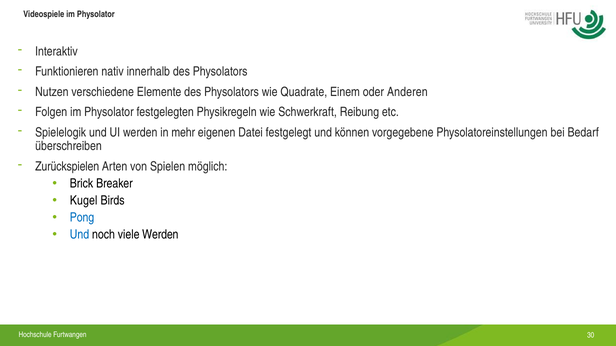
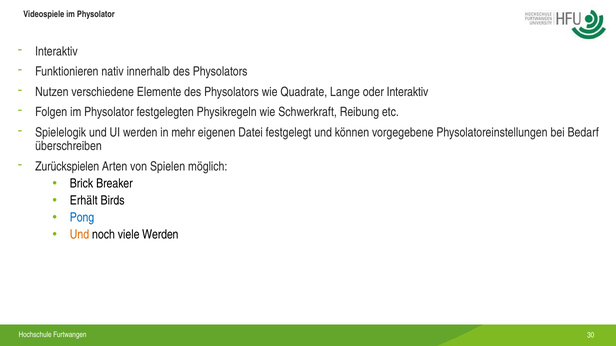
Einem: Einem -> Lange
oder Anderen: Anderen -> Interaktiv
Kugel: Kugel -> Erhält
Und at (79, 235) colour: blue -> orange
